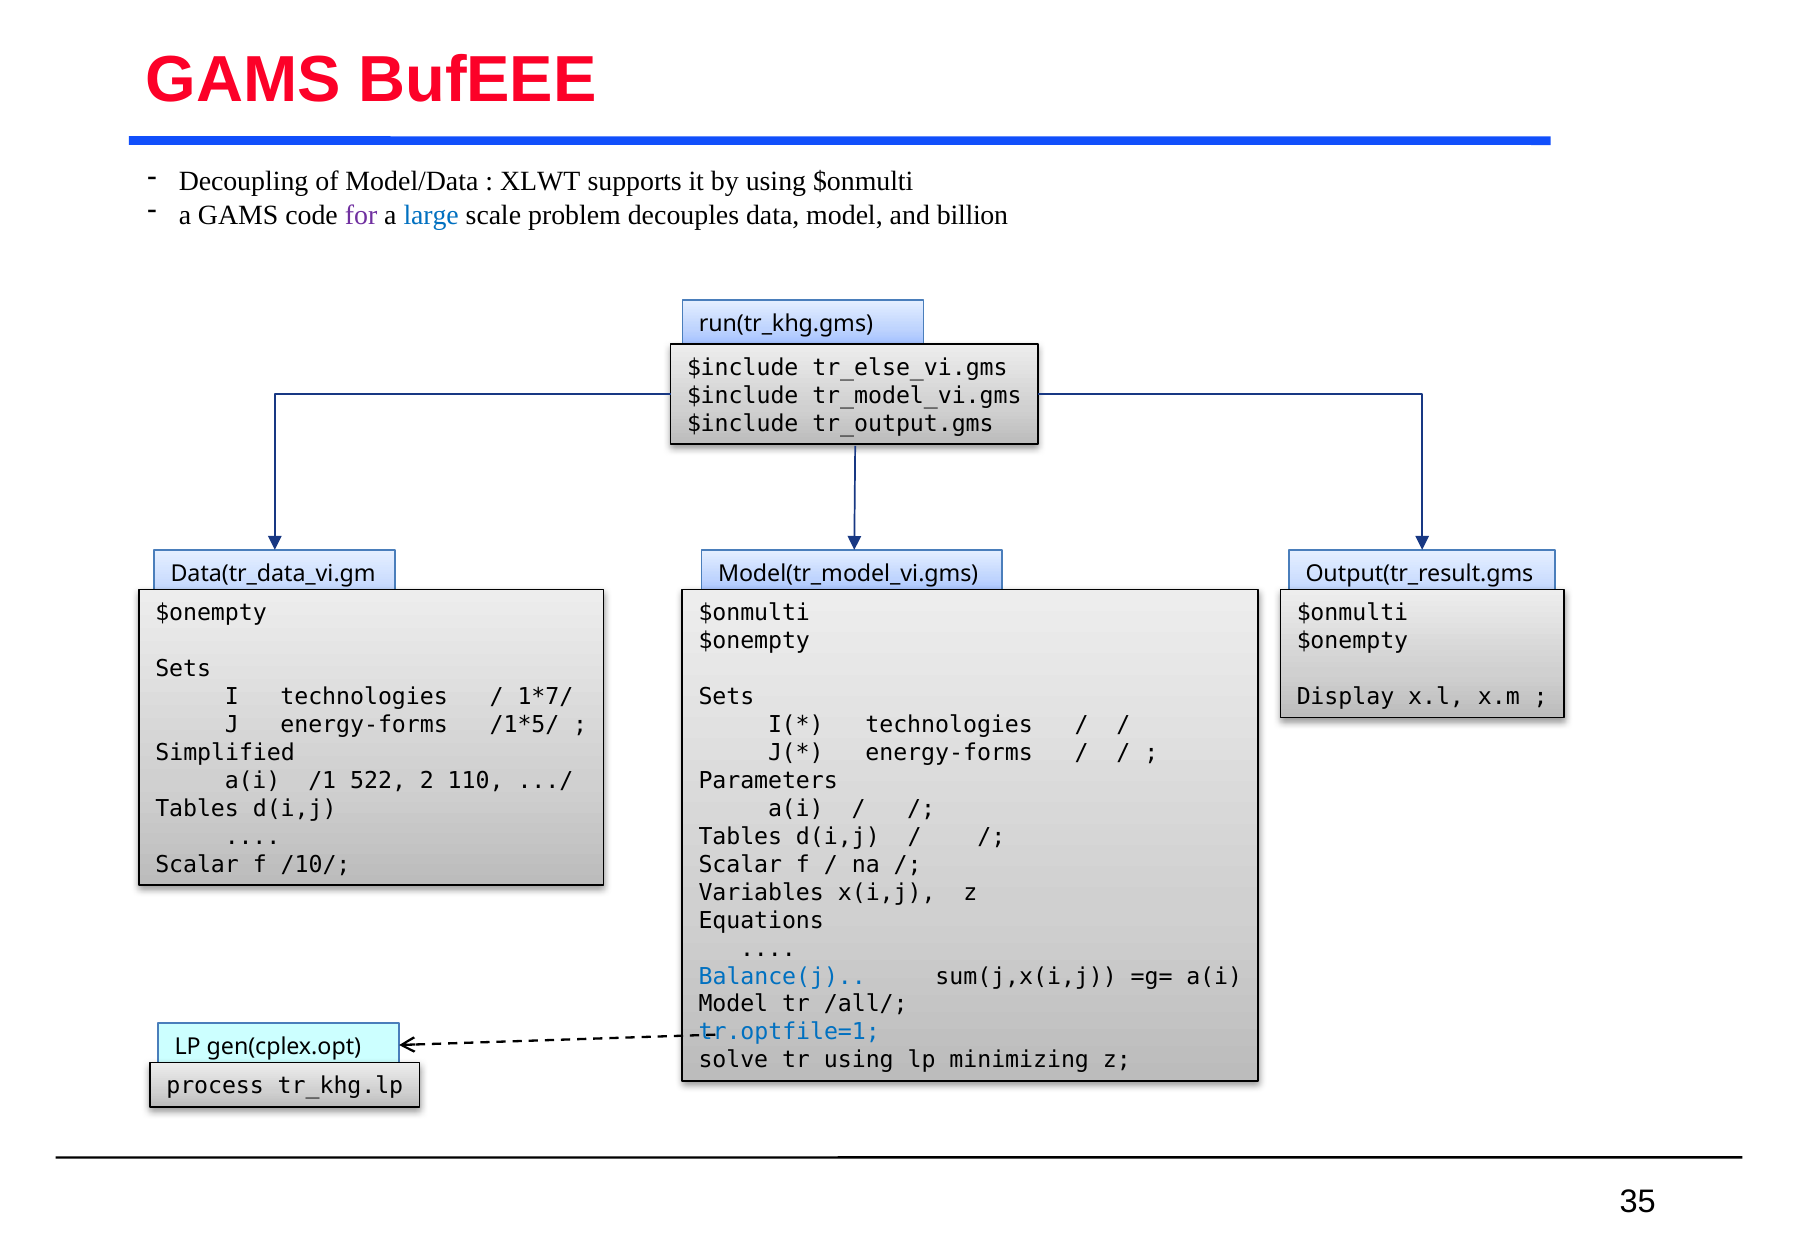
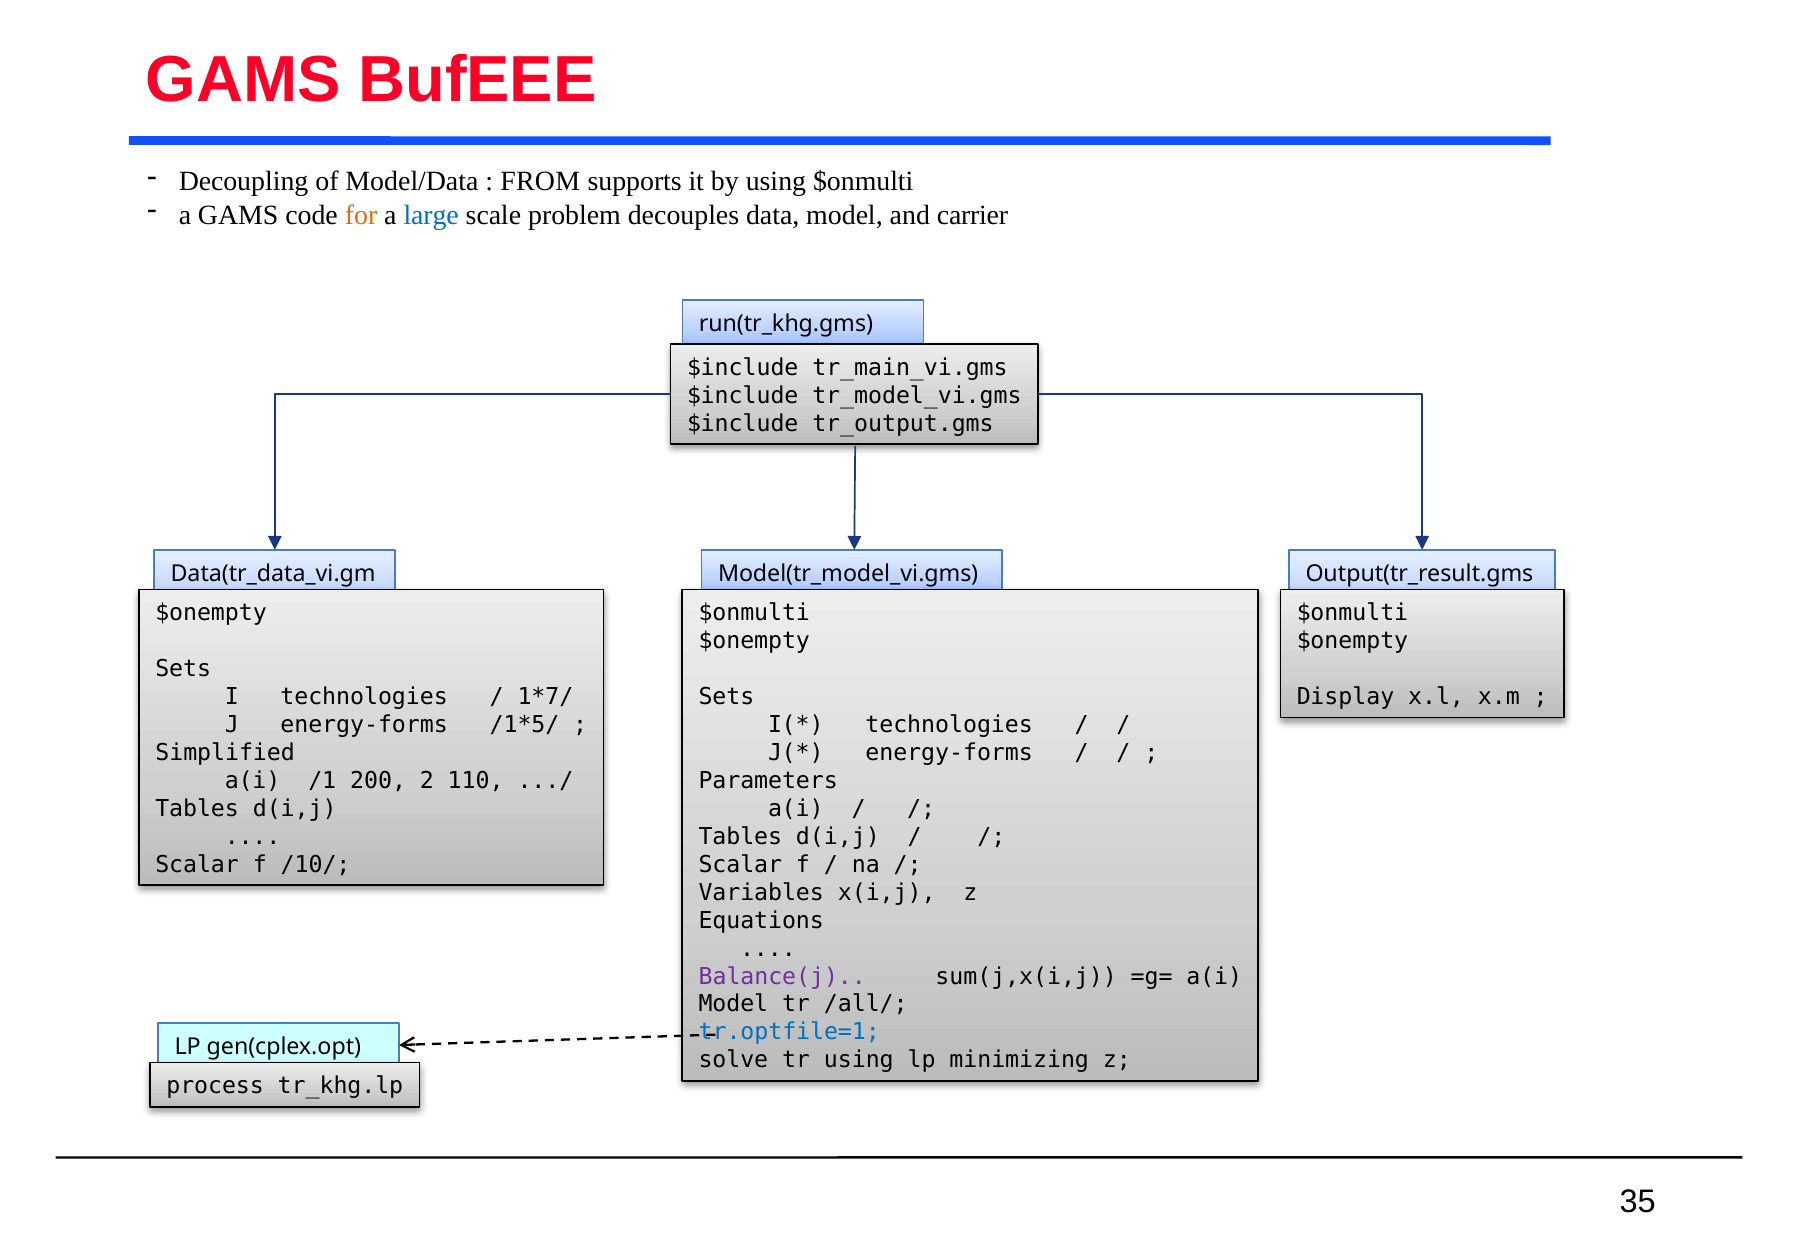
XLWT: XLWT -> FROM
for colour: purple -> orange
billion: billion -> carrier
tr_else_vi.gms: tr_else_vi.gms -> tr_main_vi.gms
522: 522 -> 200
Balance(j colour: blue -> purple
